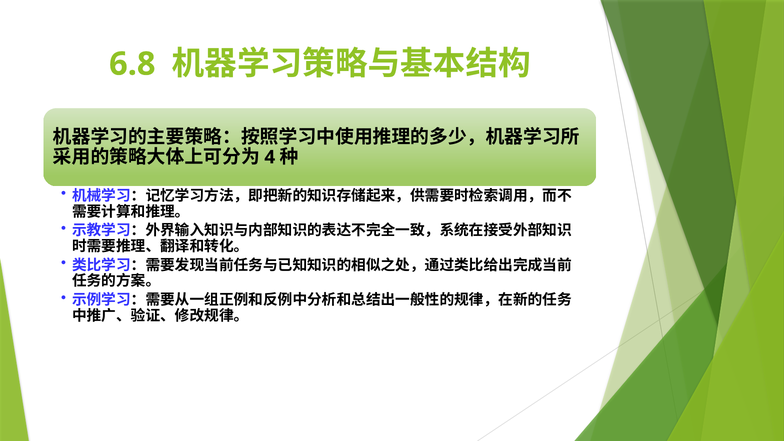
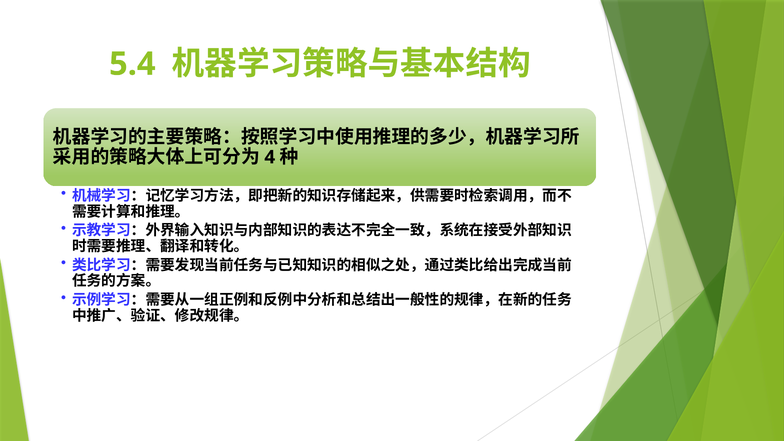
6.8: 6.8 -> 5.4
